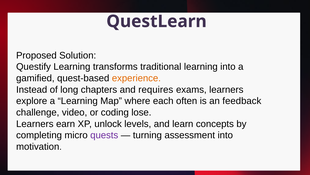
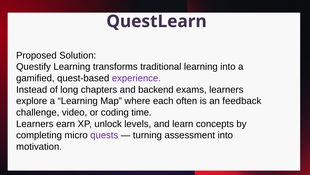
experience colour: orange -> purple
requires: requires -> backend
lose: lose -> time
